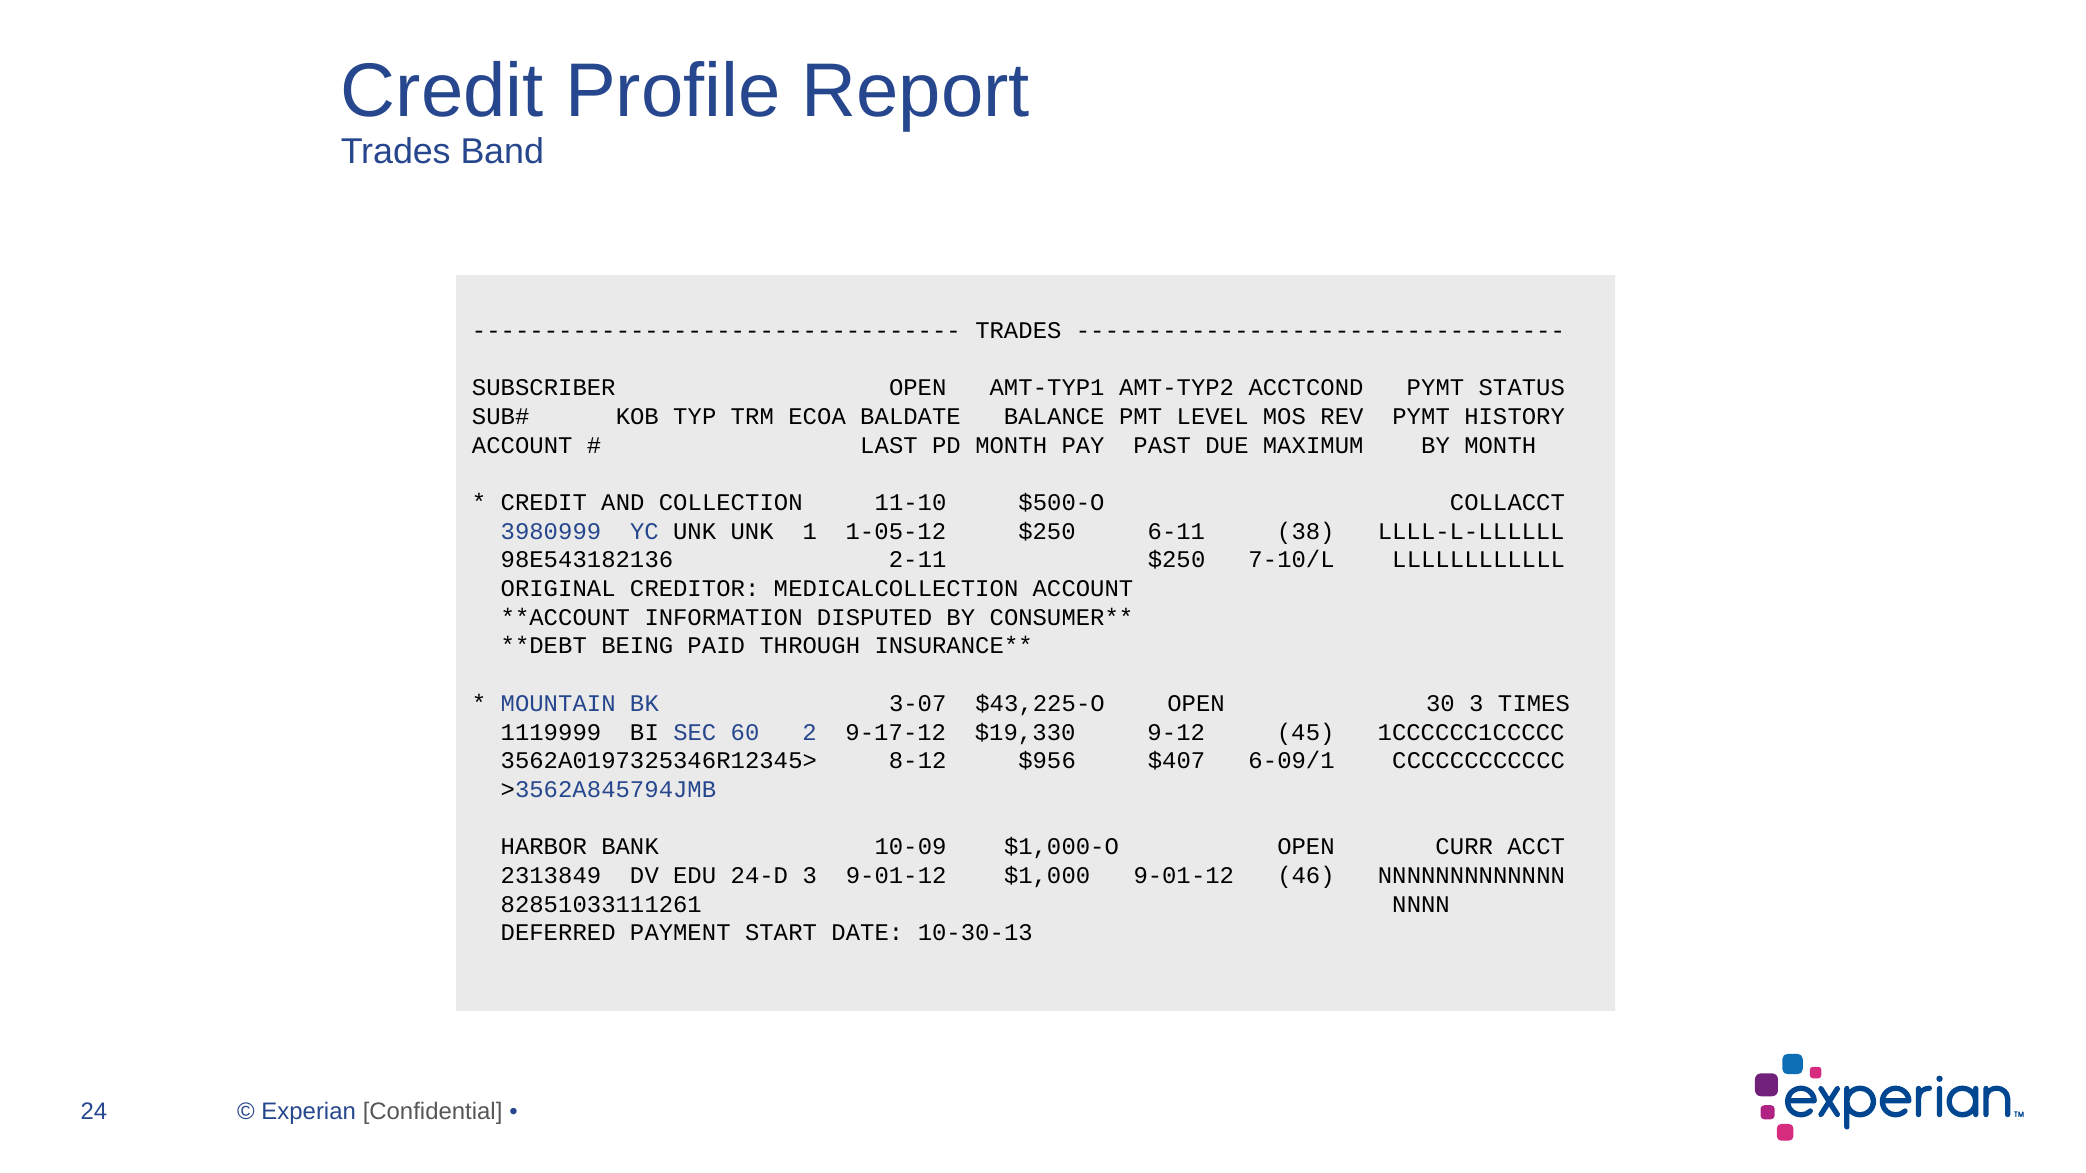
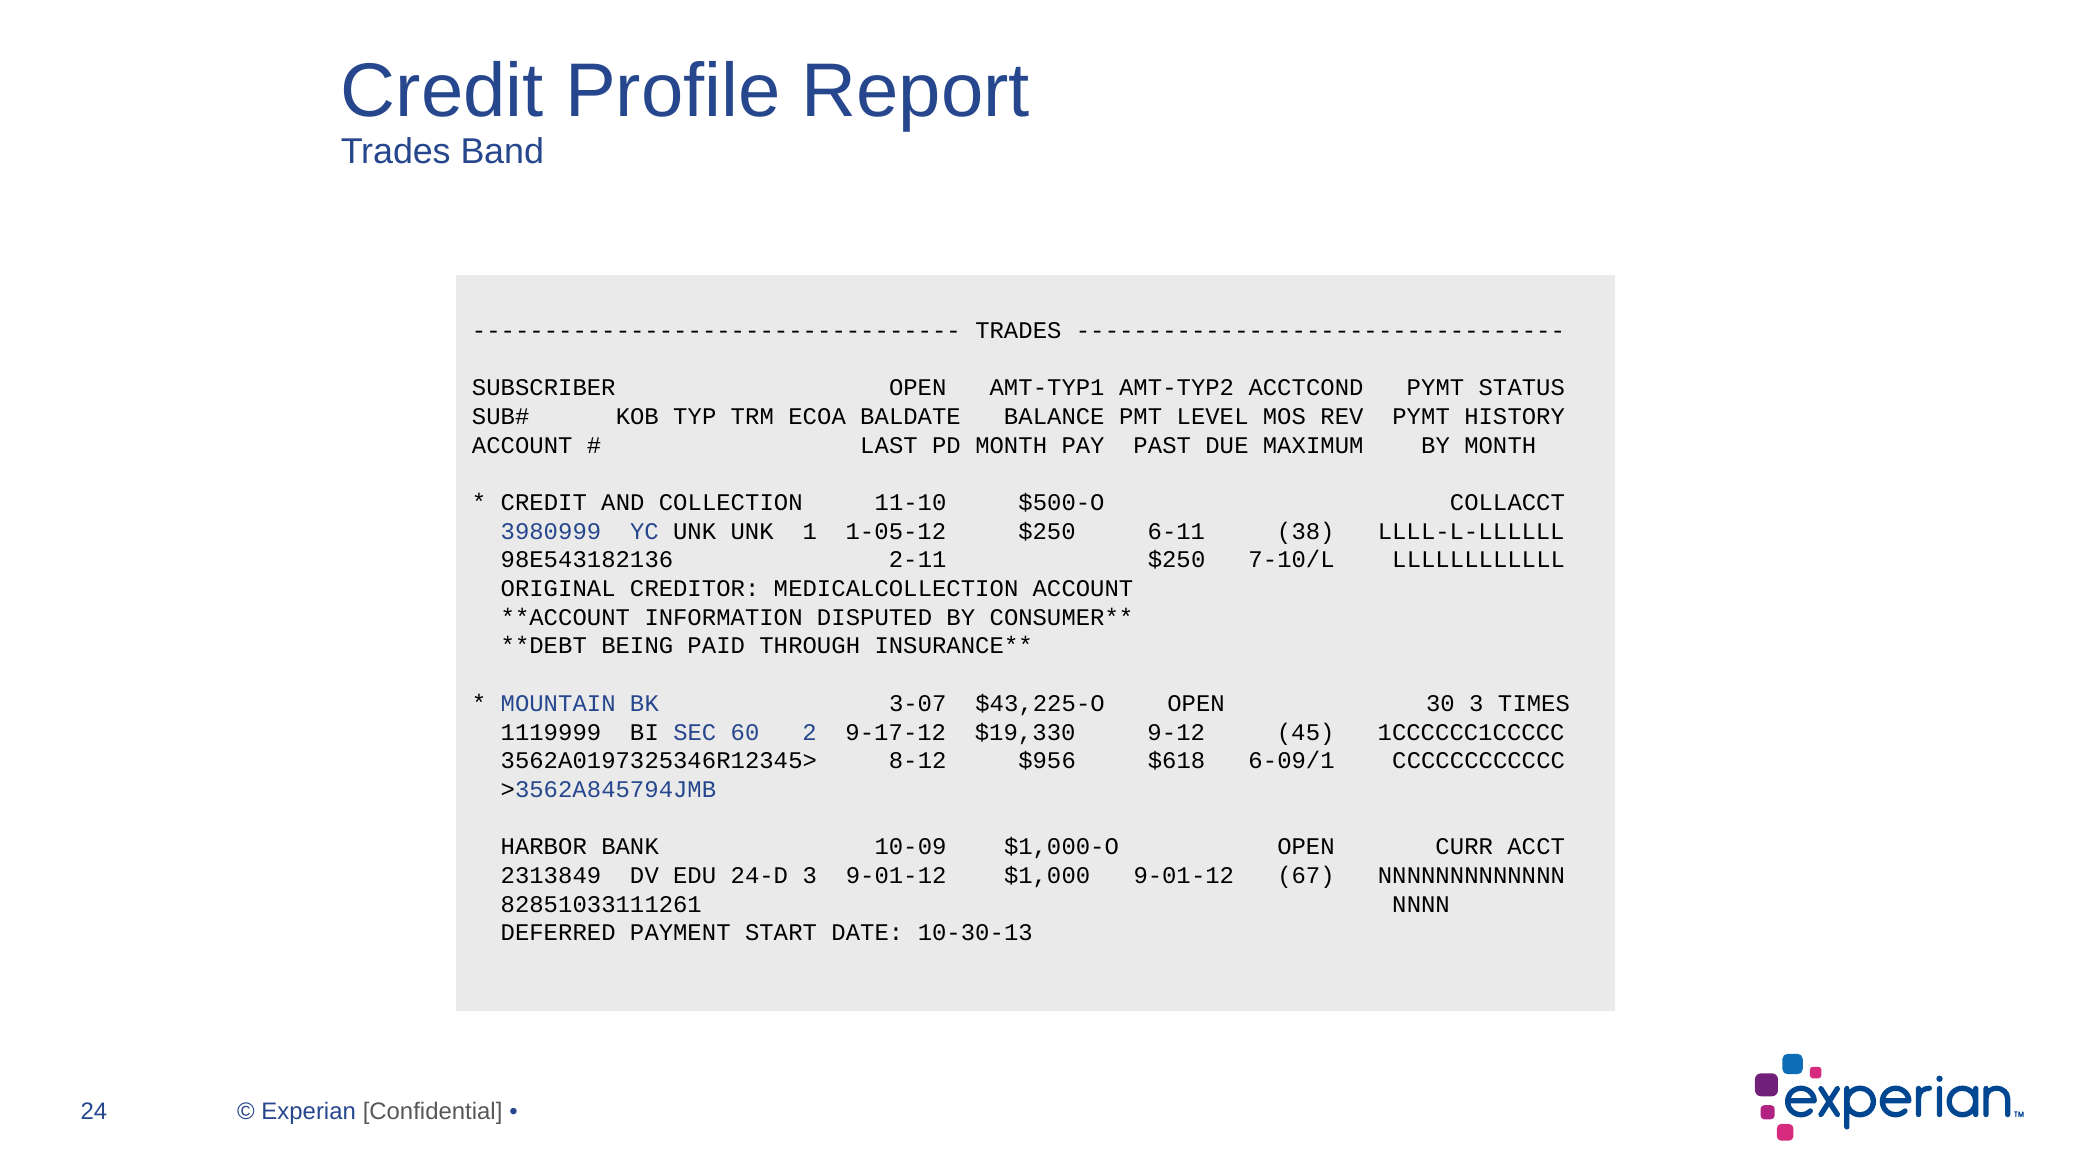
$407: $407 -> $618
46: 46 -> 67
